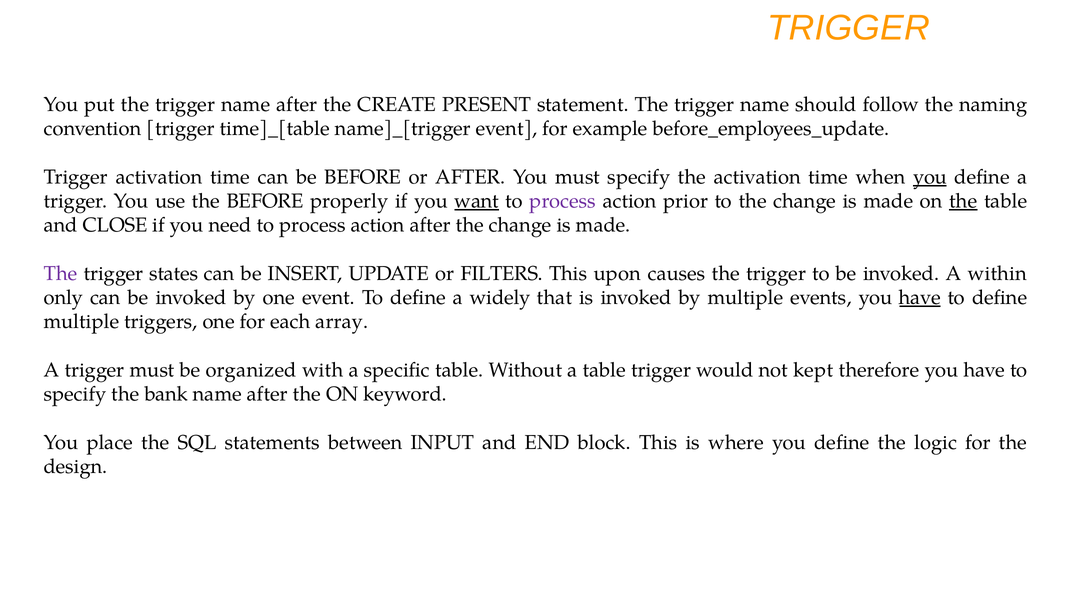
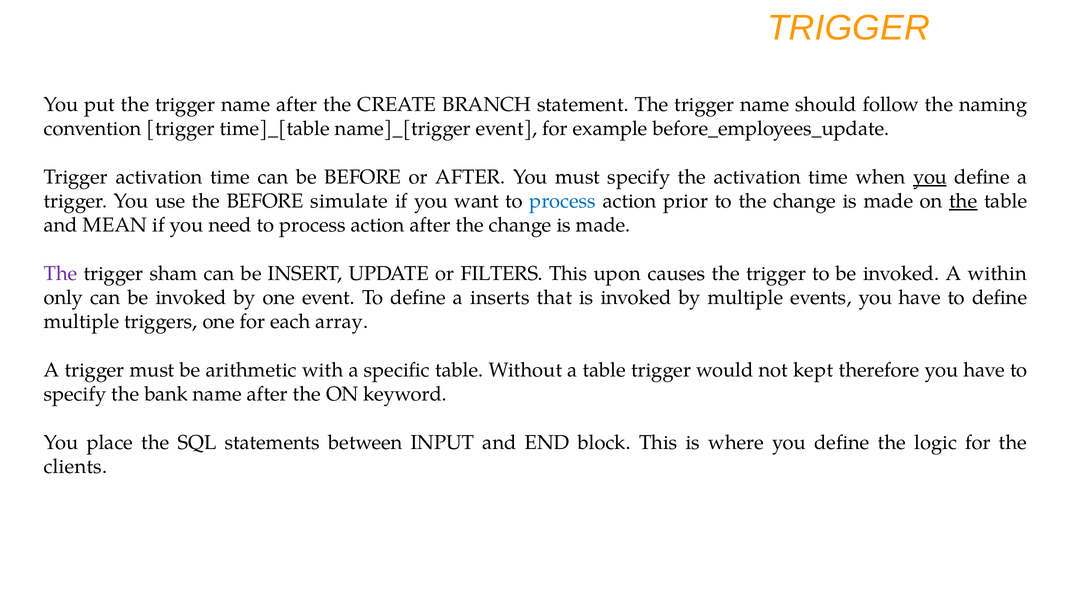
PRESENT: PRESENT -> BRANCH
properly: properly -> simulate
want underline: present -> none
process at (563, 201) colour: purple -> blue
CLOSE: CLOSE -> MEAN
states: states -> sham
widely: widely -> inserts
have at (920, 298) underline: present -> none
organized: organized -> arithmetic
design: design -> clients
